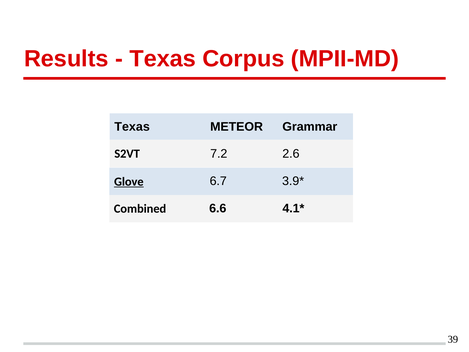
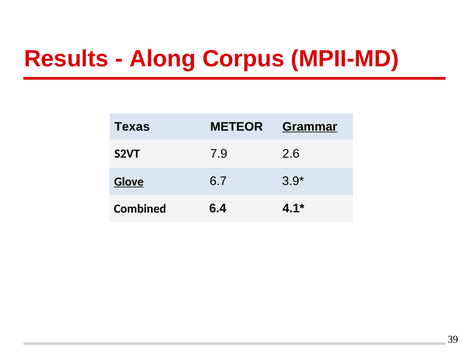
Texas at (163, 59): Texas -> Along
Grammar underline: none -> present
7.2: 7.2 -> 7.9
6.6: 6.6 -> 6.4
